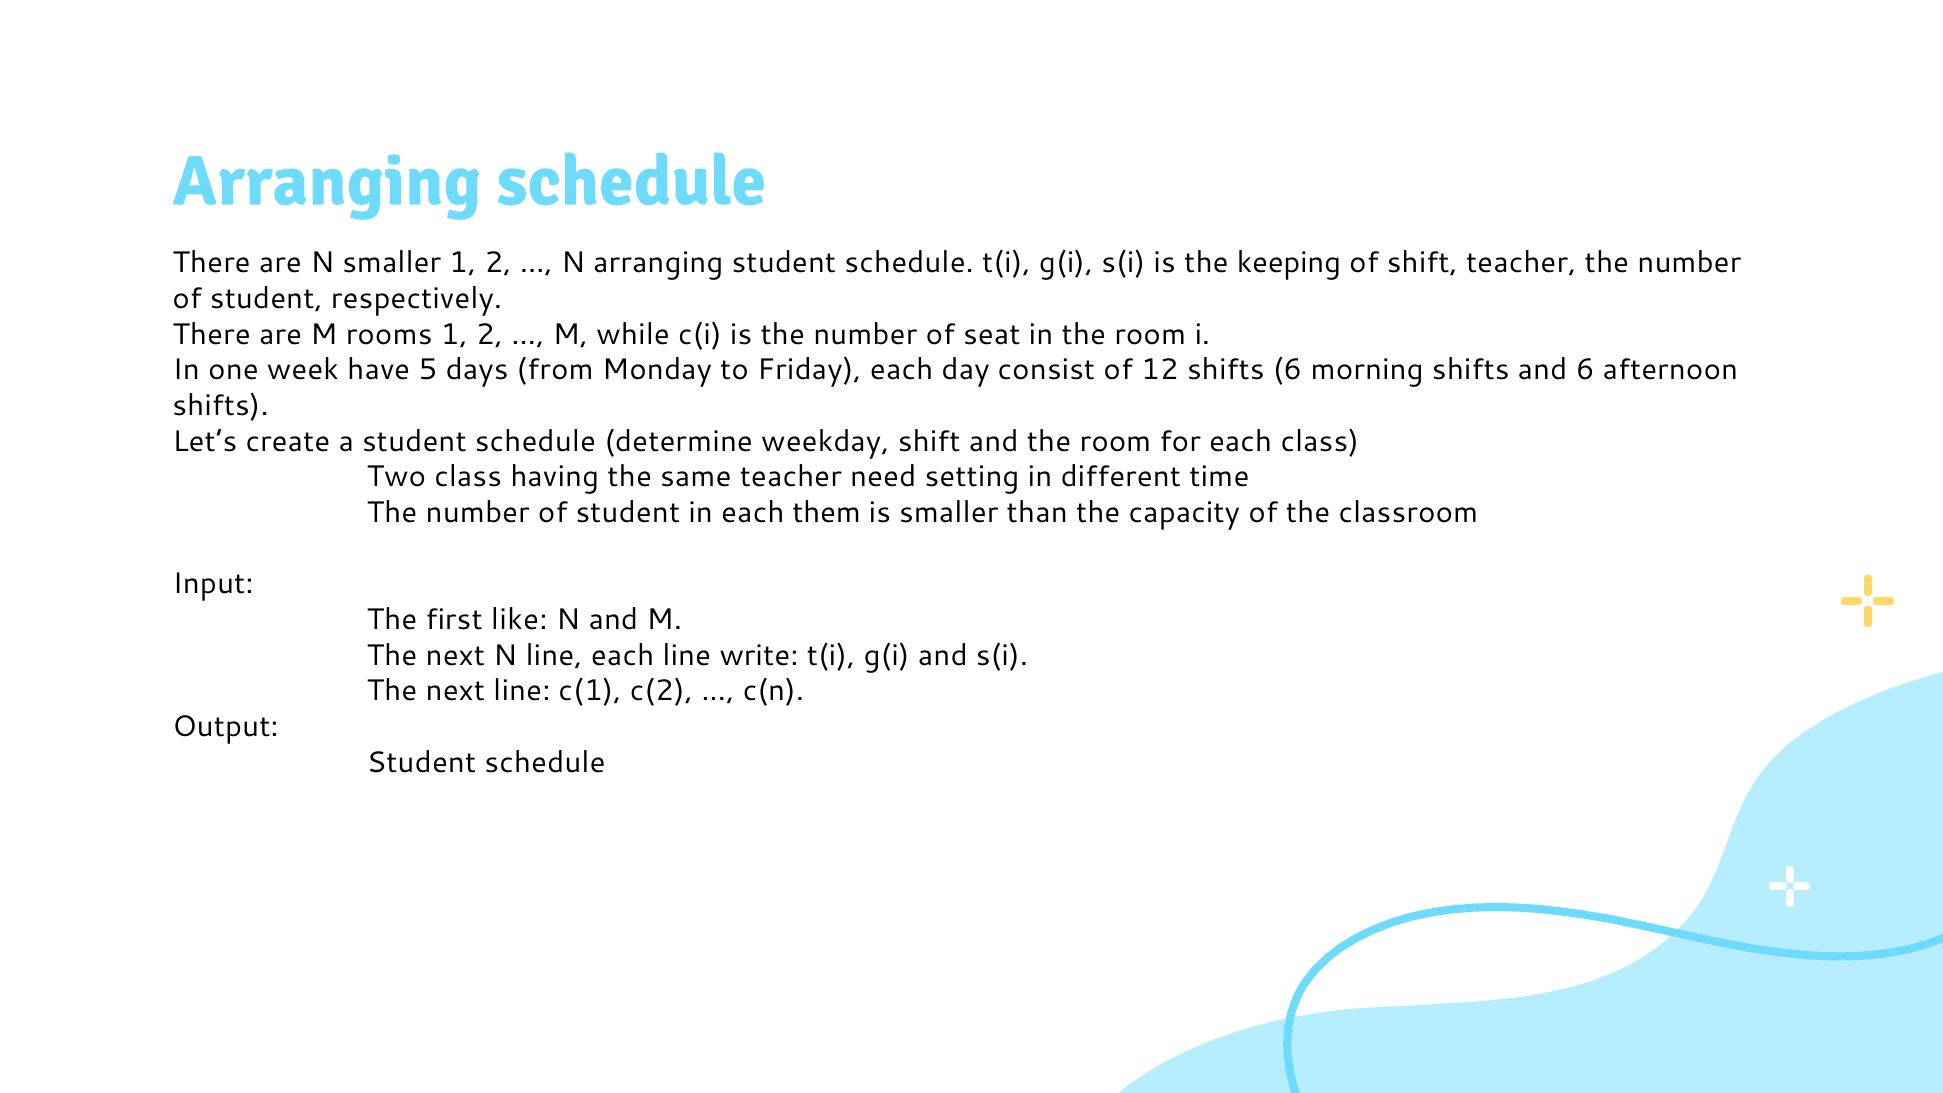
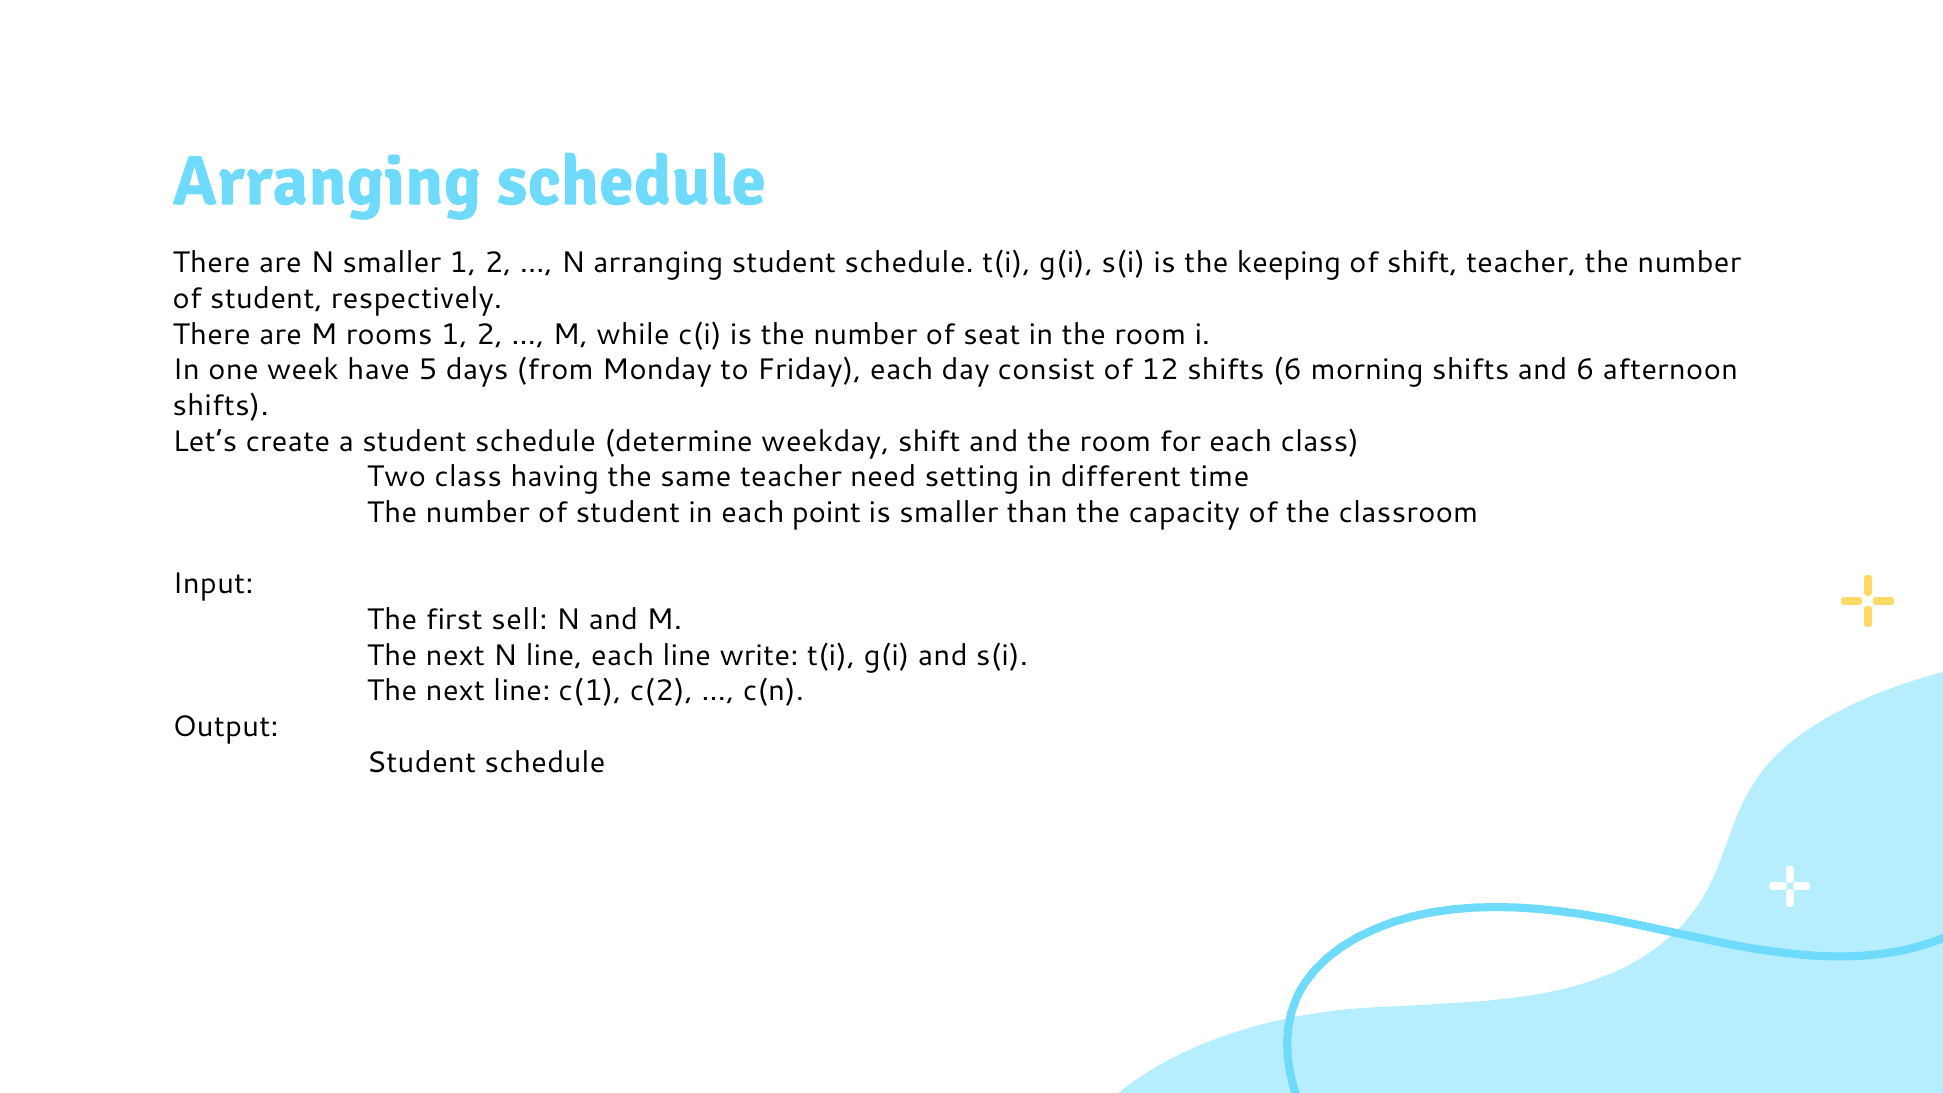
them: them -> point
like: like -> sell
